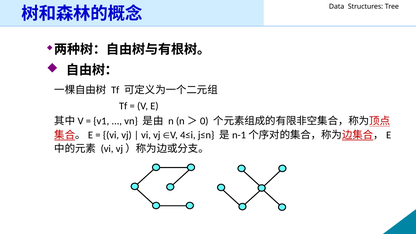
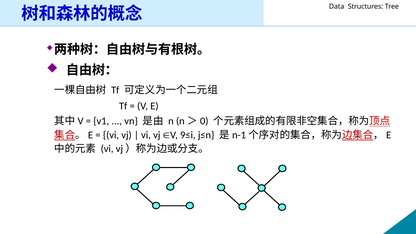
4≤i: 4≤i -> 9≤i
